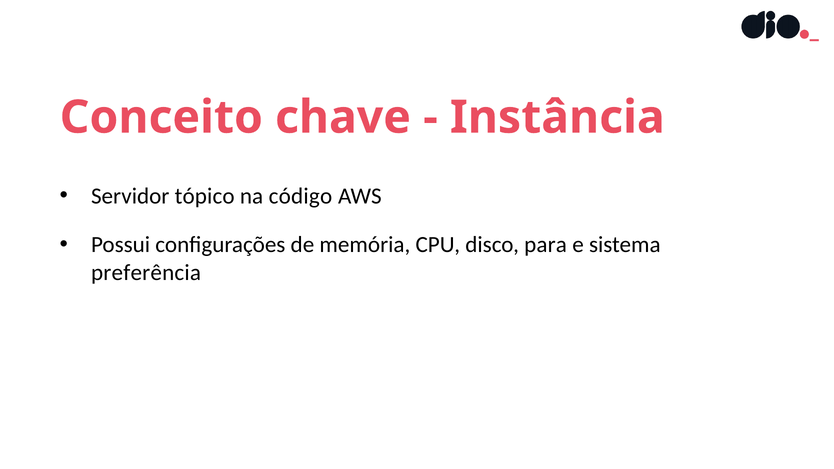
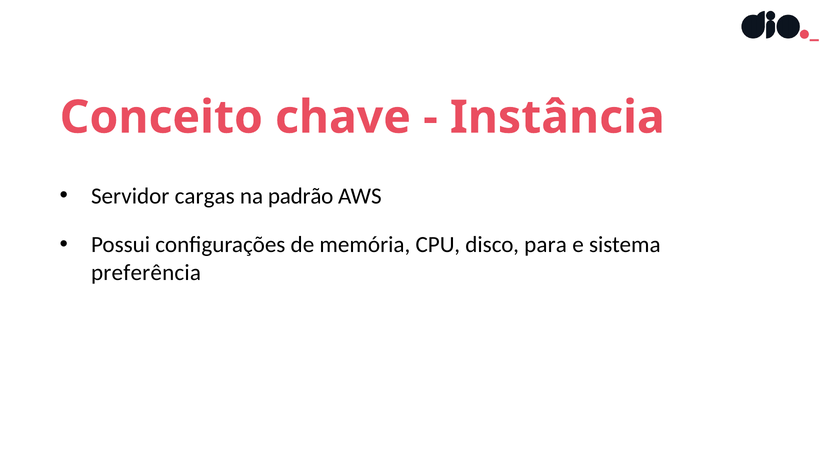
tópico: tópico -> cargas
código: código -> padrão
